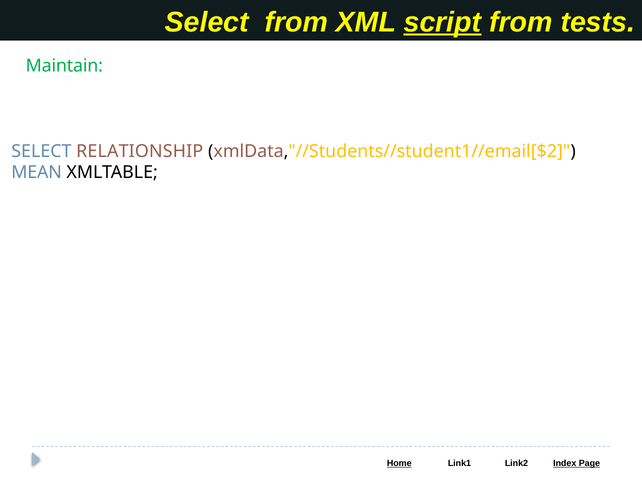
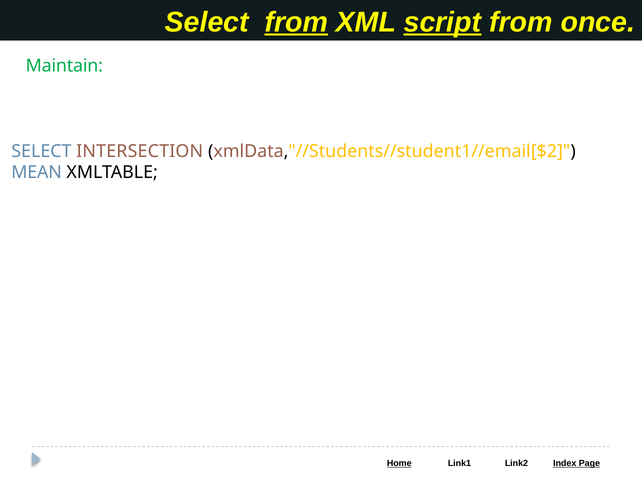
from at (296, 22) underline: none -> present
tests: tests -> once
RELATIONSHIP: RELATIONSHIP -> INTERSECTION
